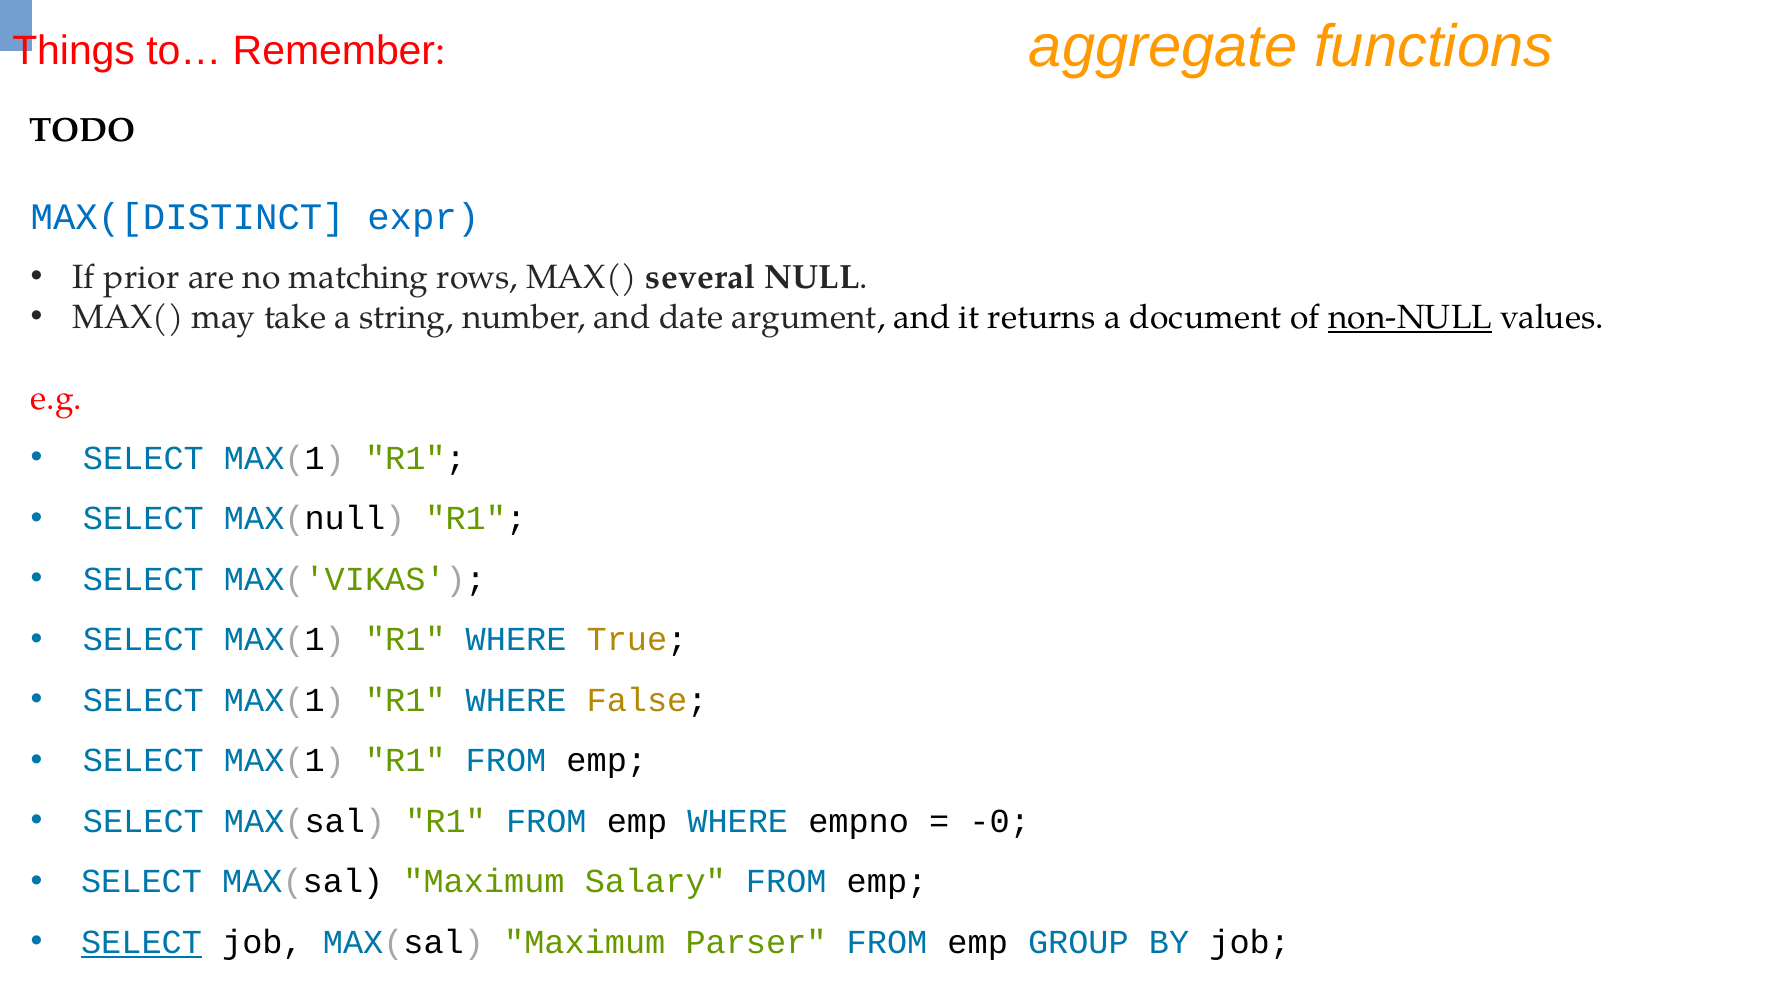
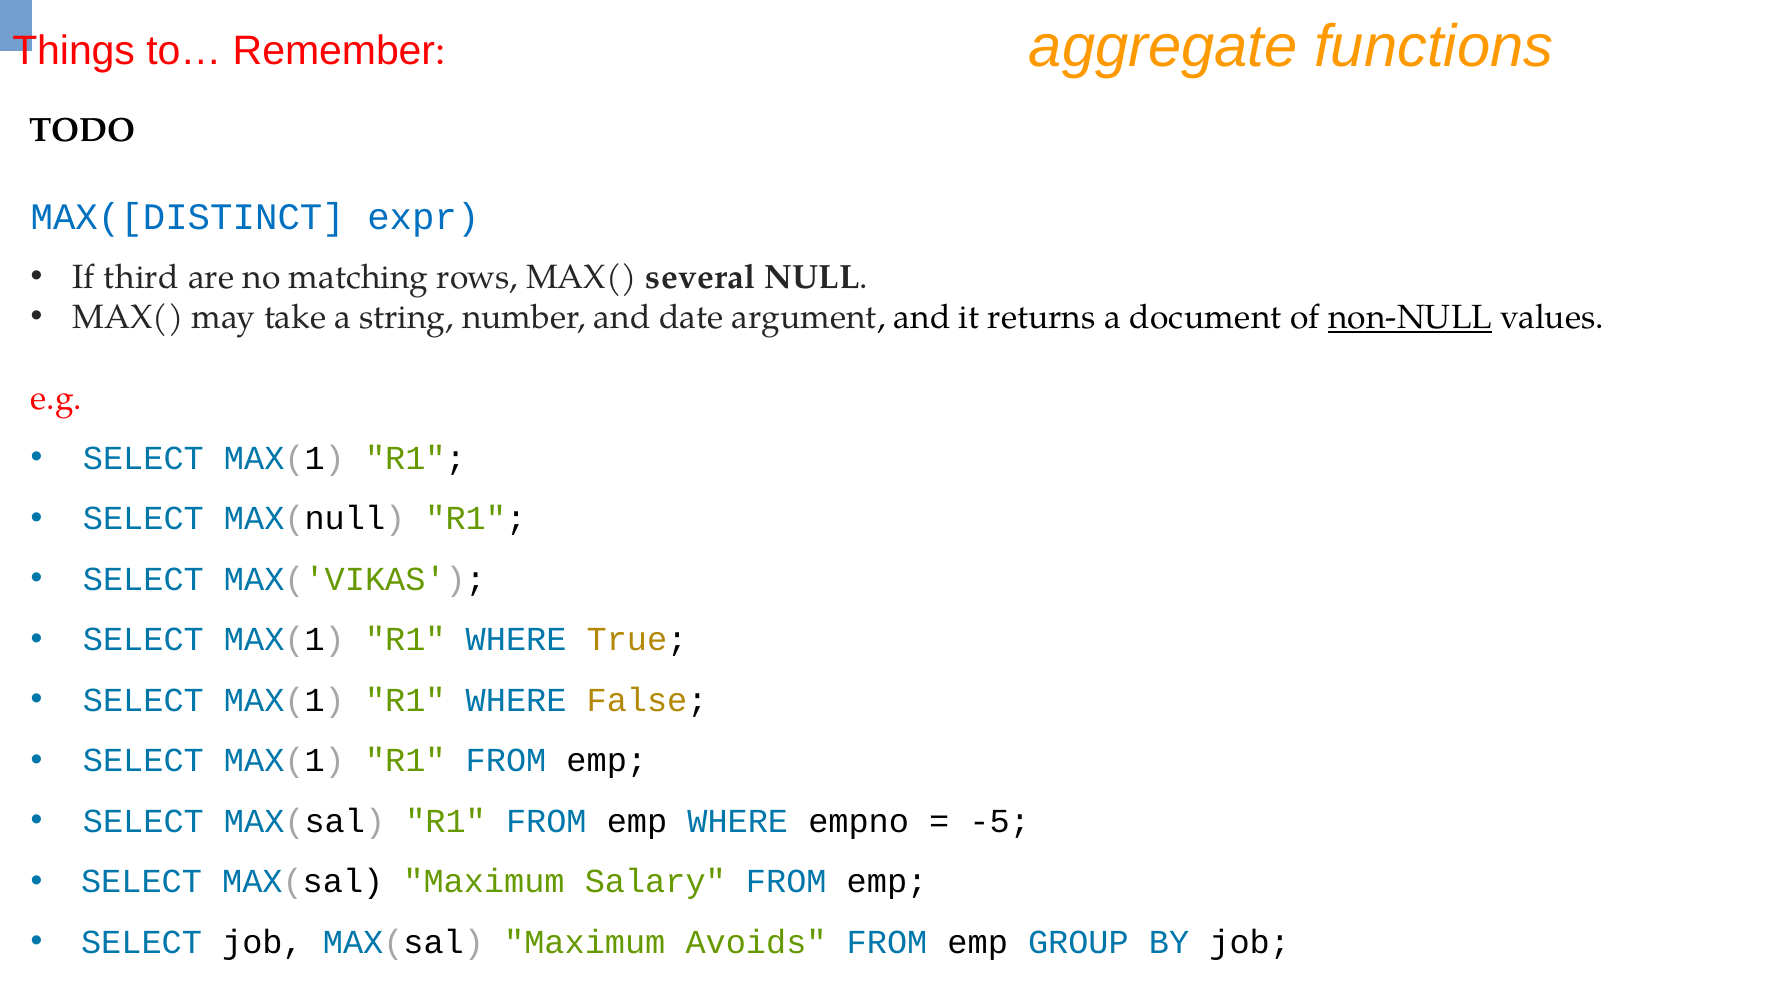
prior: prior -> third
-0: -0 -> -5
SELECT at (142, 942) underline: present -> none
Parser: Parser -> Avoids
